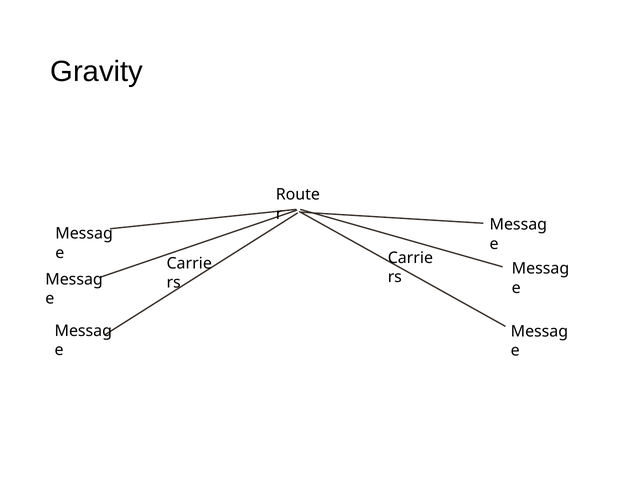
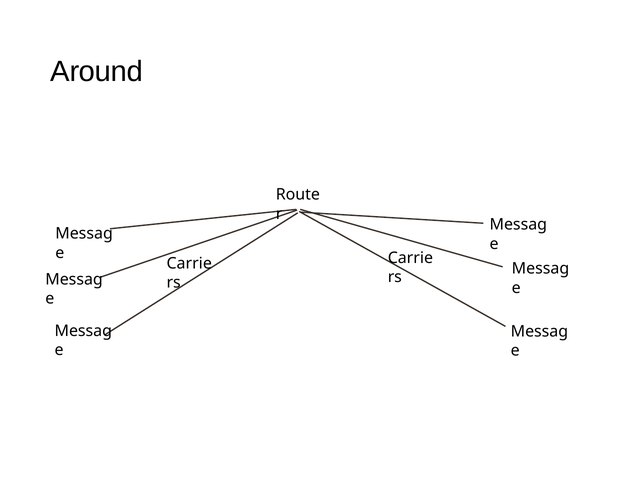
Gravity: Gravity -> Around
